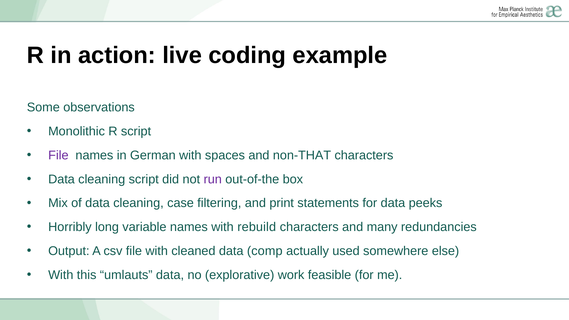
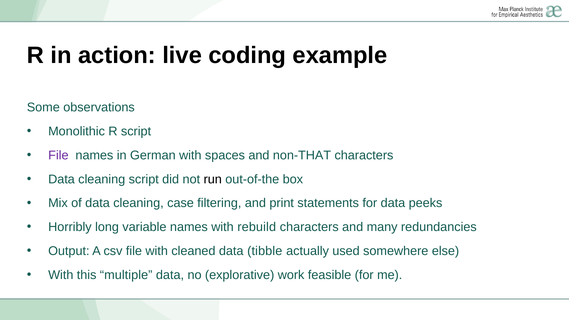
run colour: purple -> black
comp: comp -> tibble
umlauts: umlauts -> multiple
